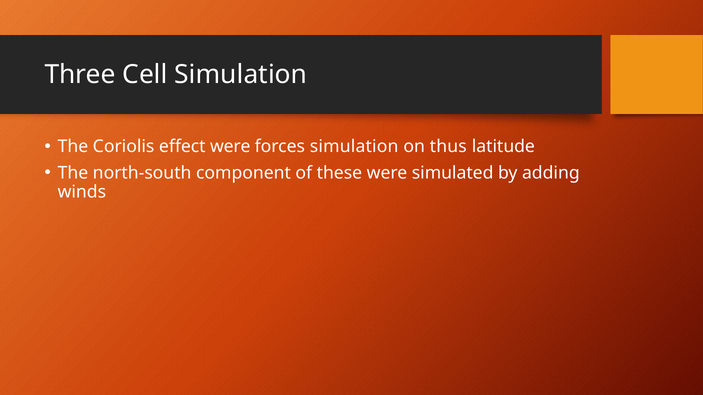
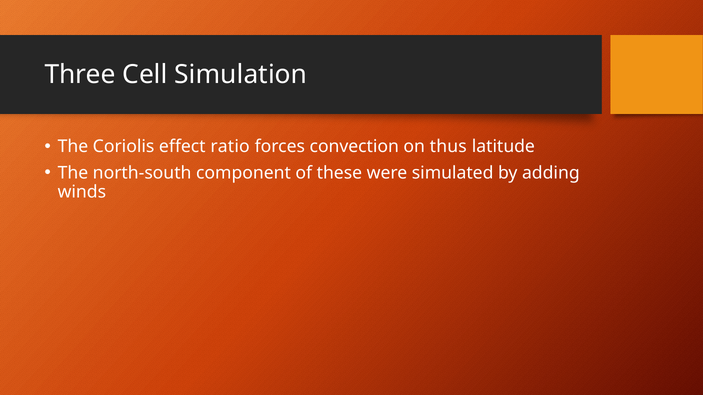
effect were: were -> ratio
forces simulation: simulation -> convection
